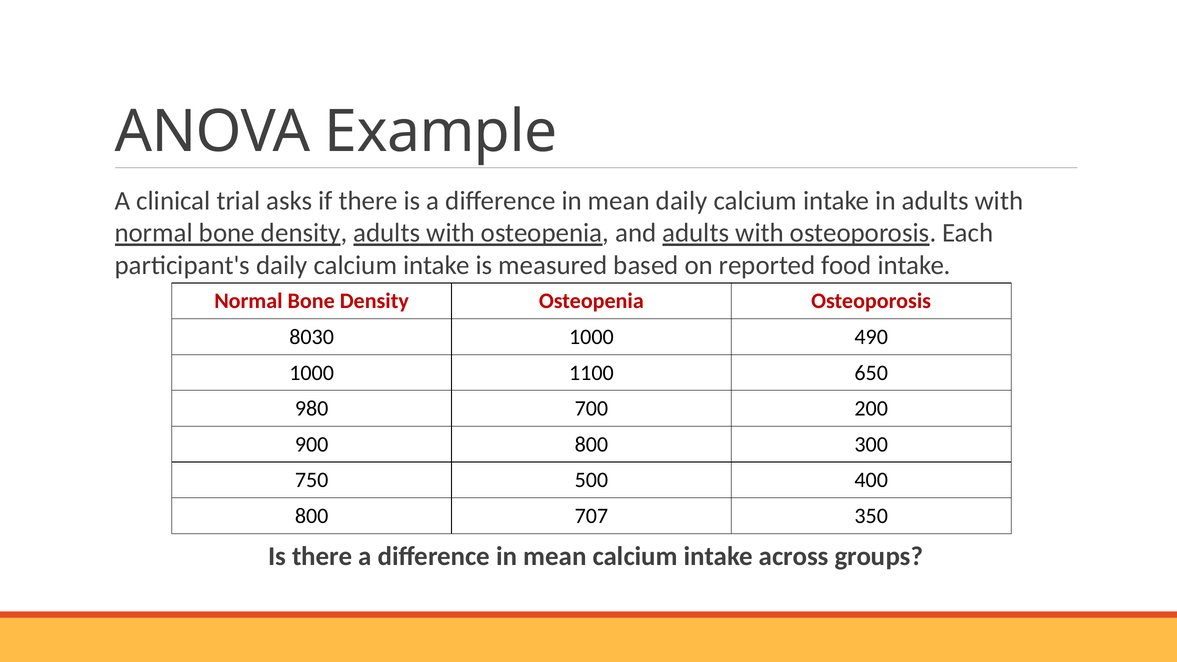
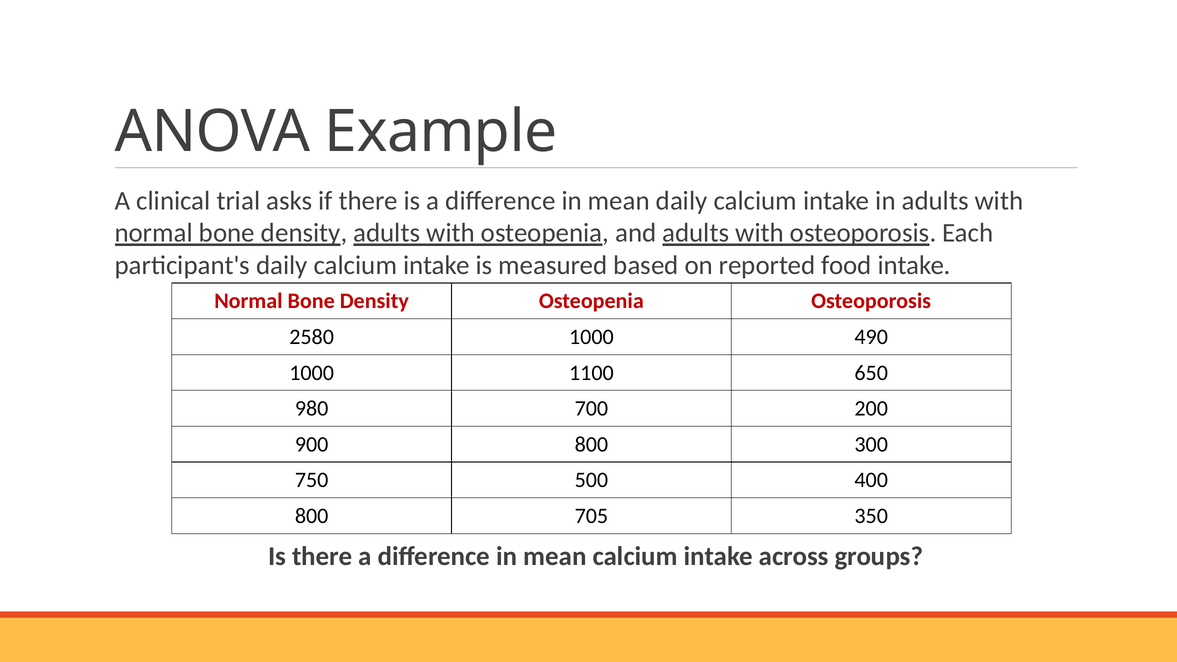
8030: 8030 -> 2580
707: 707 -> 705
